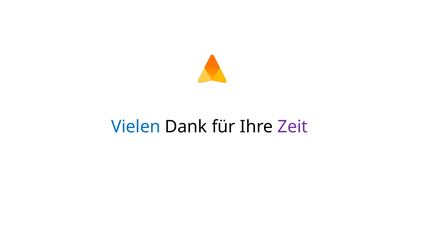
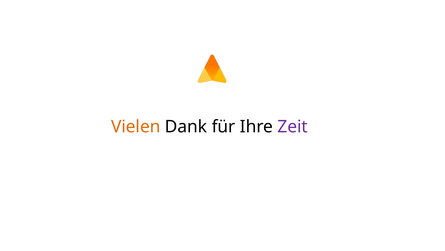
Vielen colour: blue -> orange
